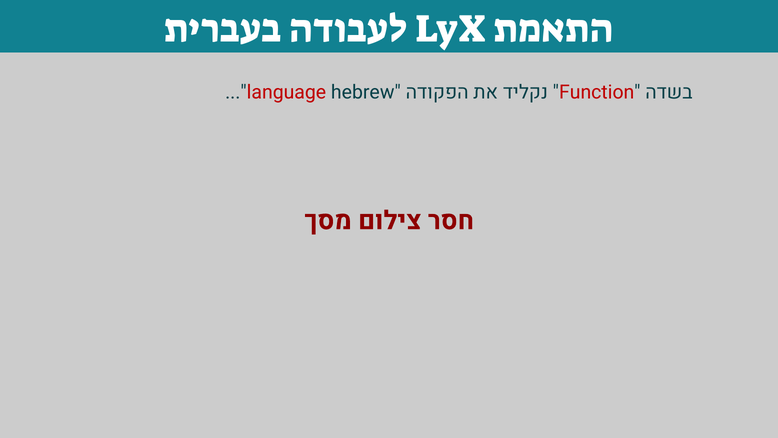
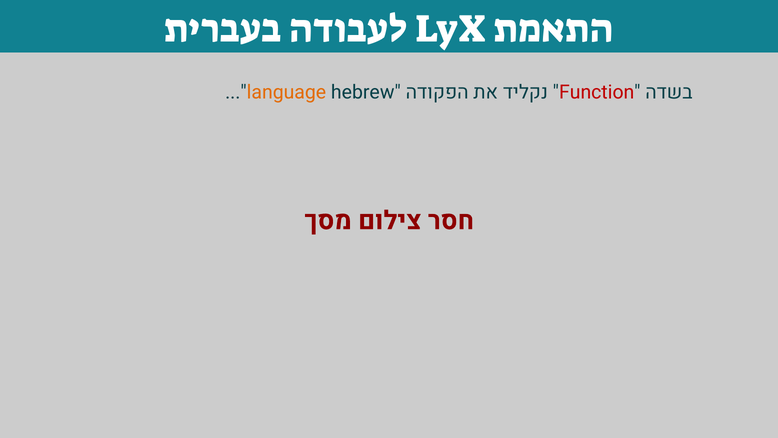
language colour: red -> orange
